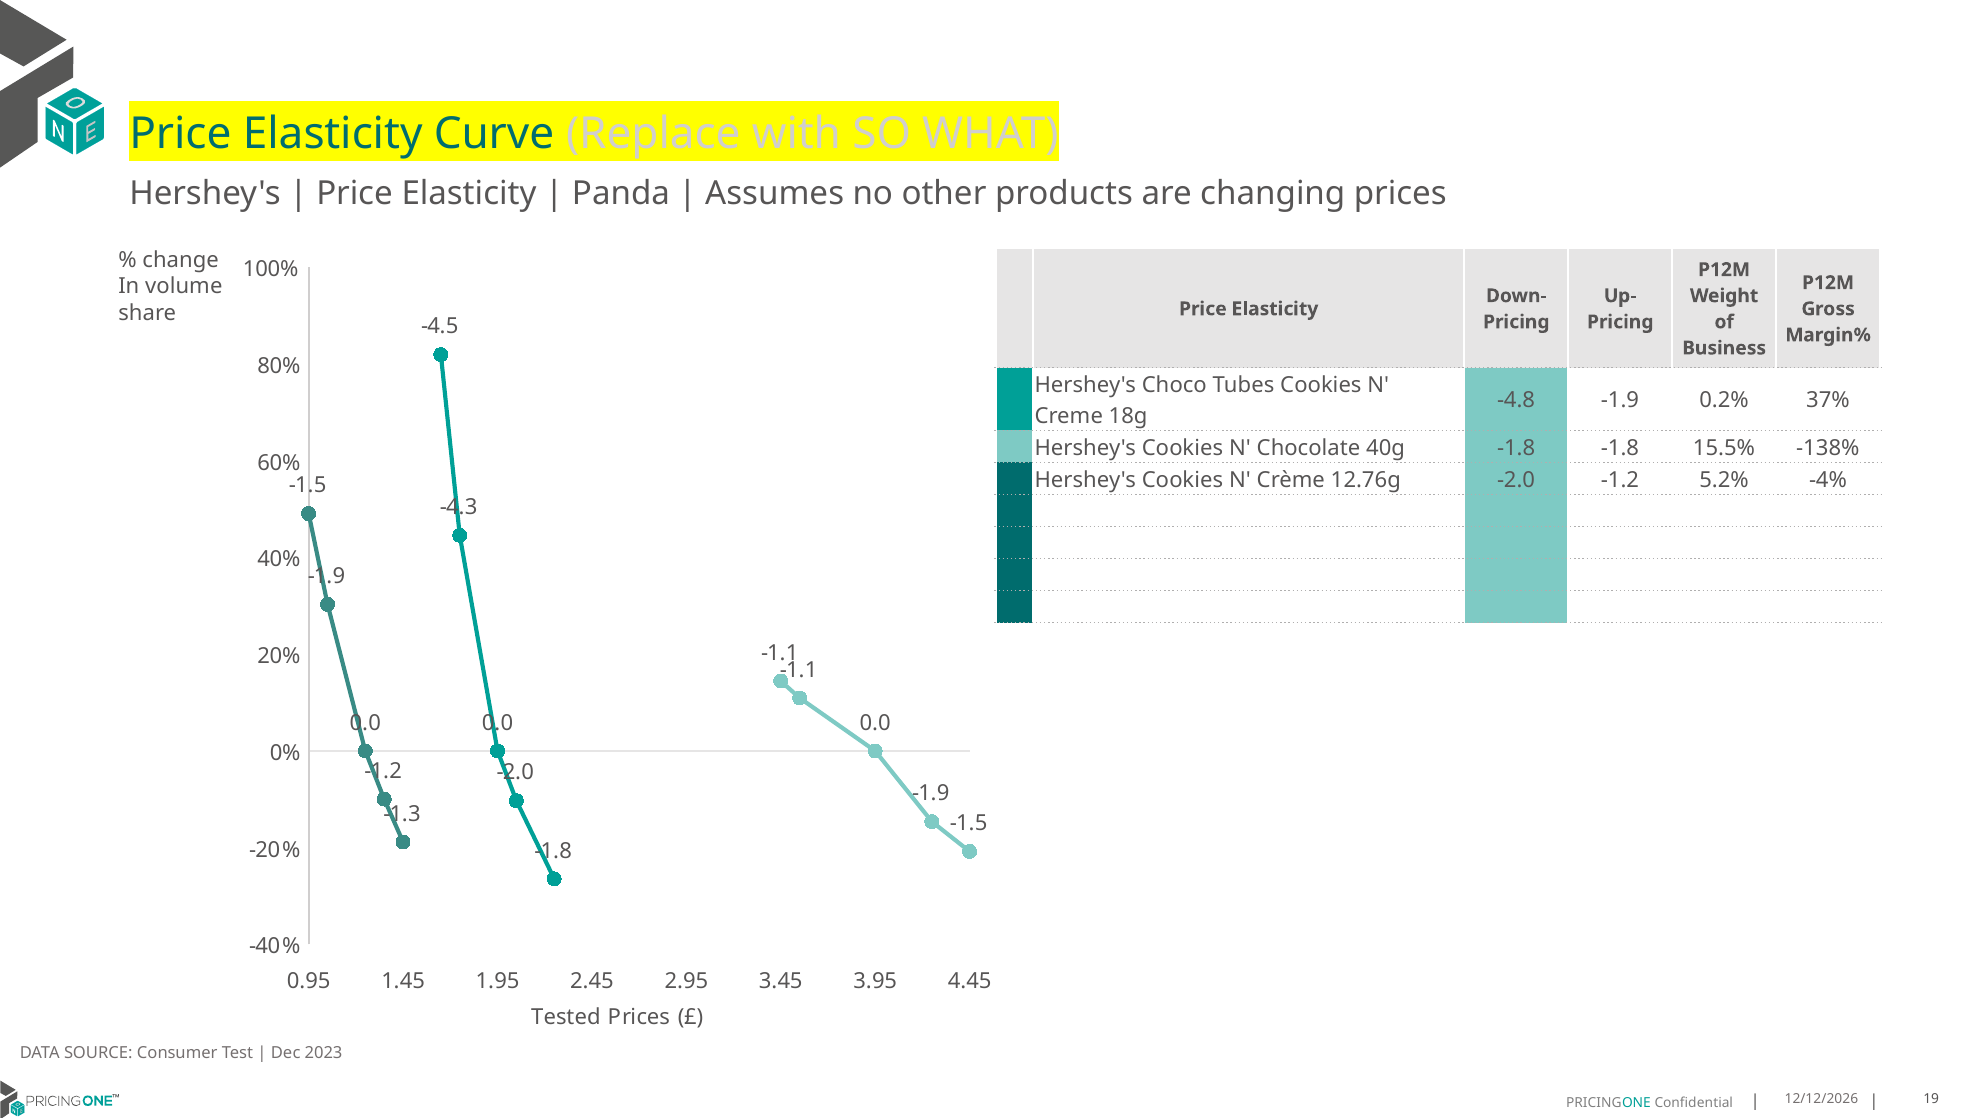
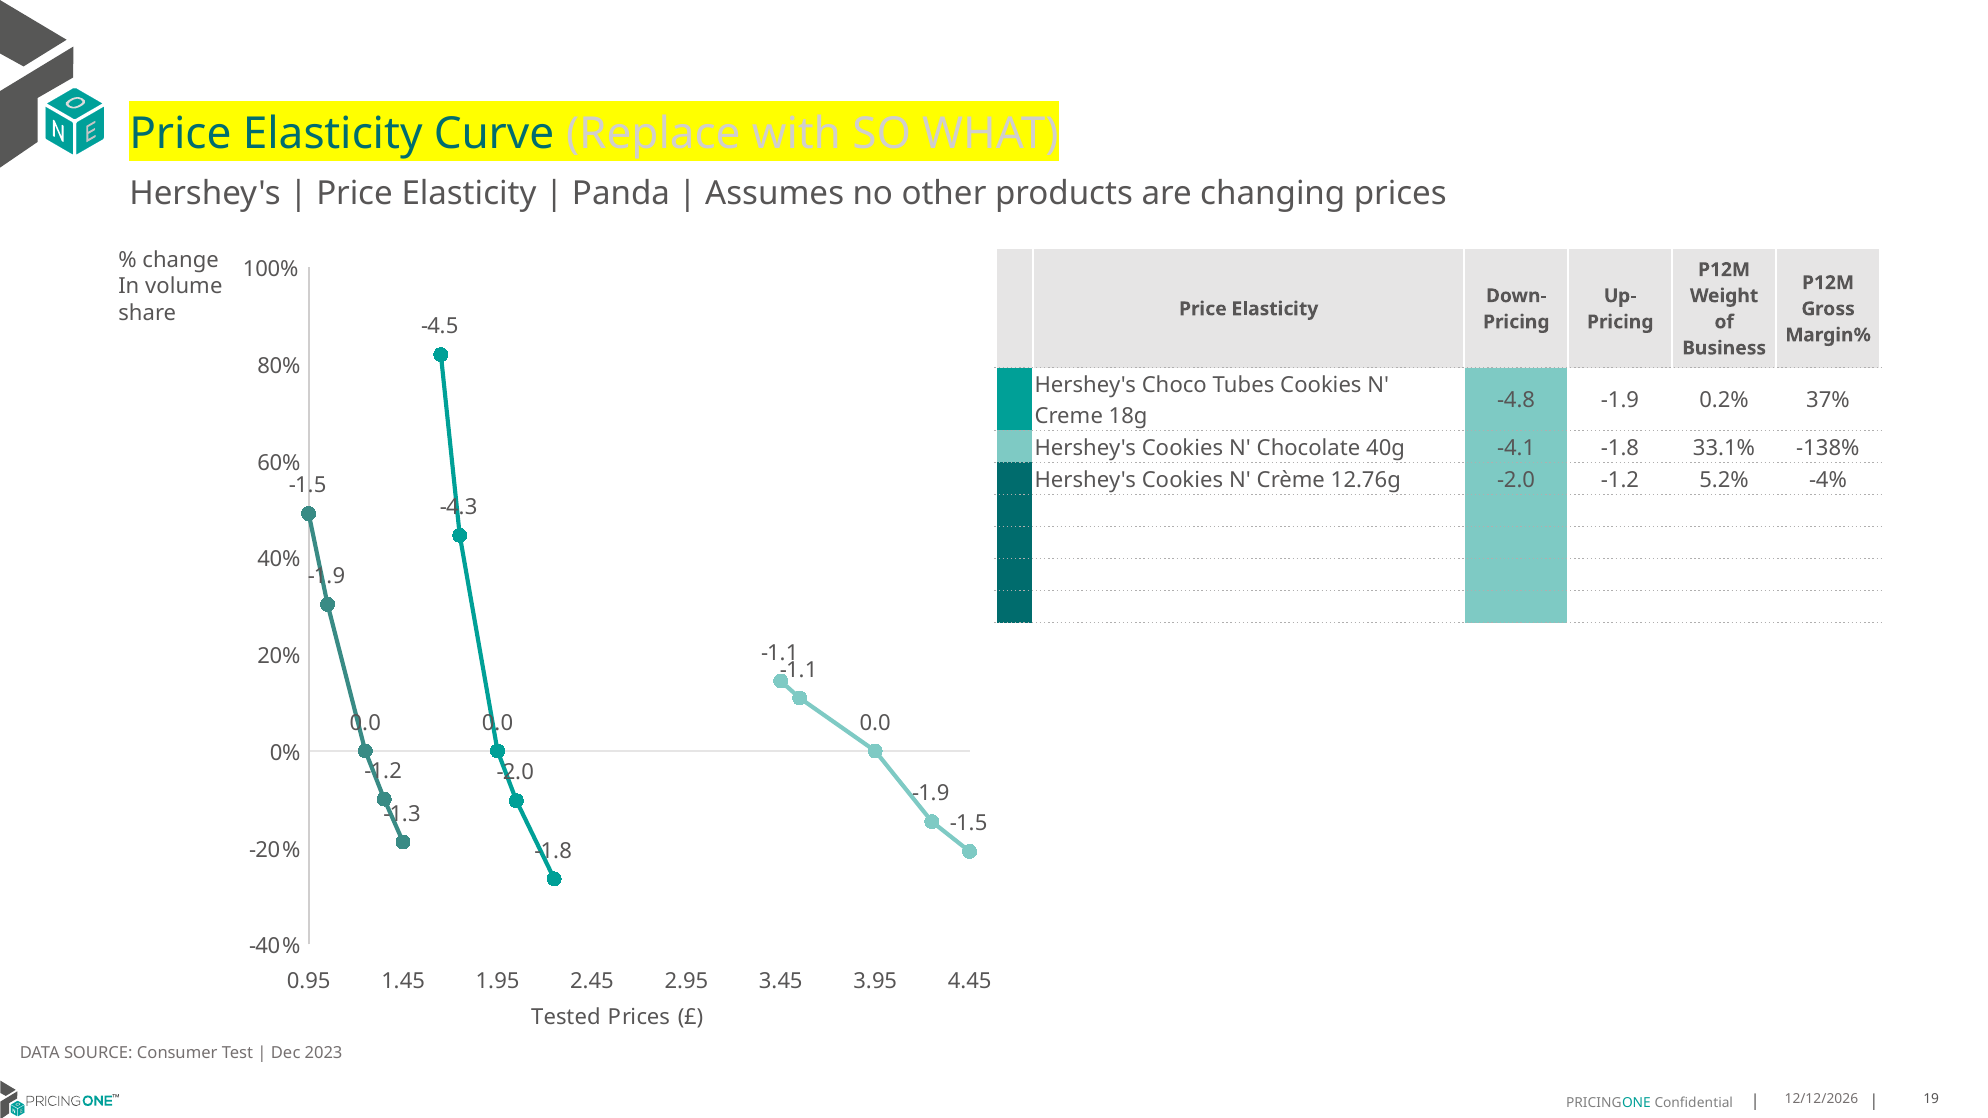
40g -1.8: -1.8 -> -4.1
15.5%: 15.5% -> 33.1%
